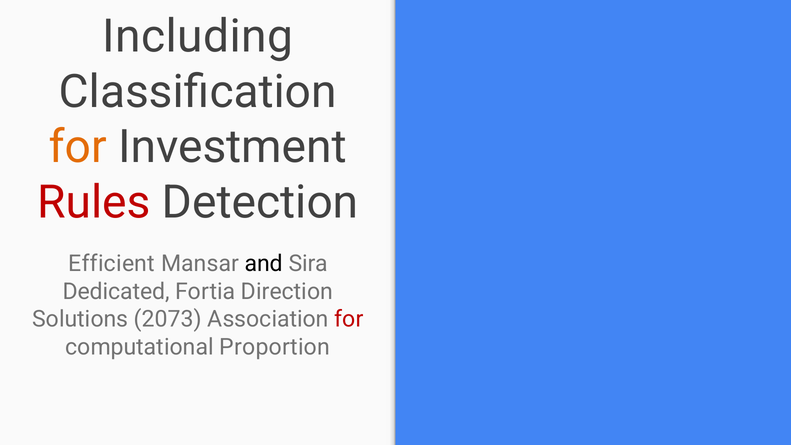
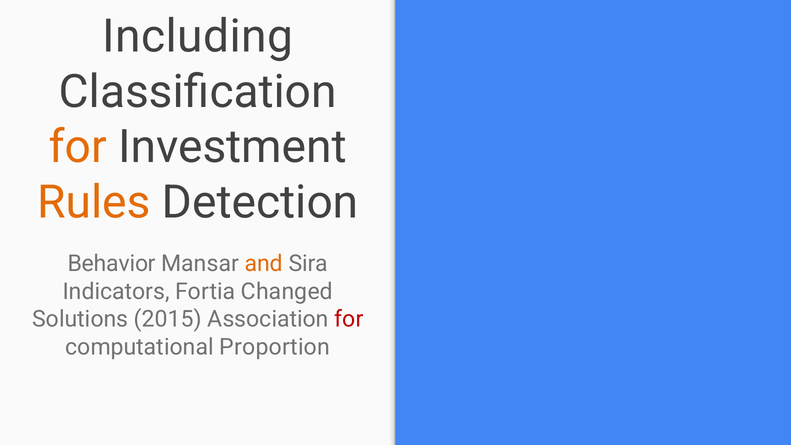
Rules colour: red -> orange
Efficient: Efficient -> Behavior
and colour: black -> orange
Dedicated: Dedicated -> Indicators
Direction: Direction -> Changed
2073: 2073 -> 2015
